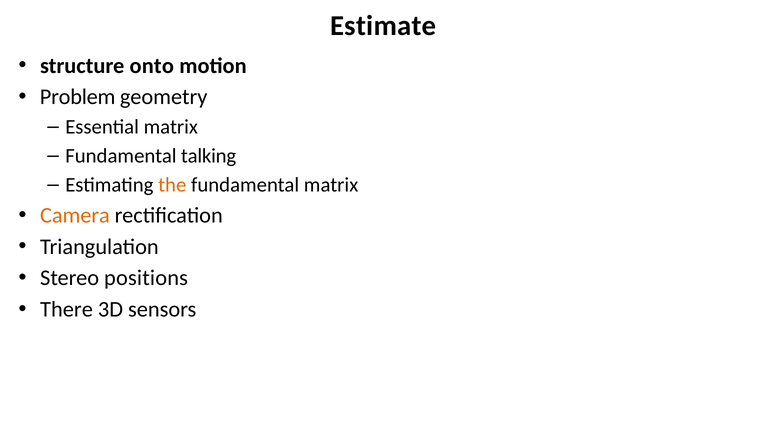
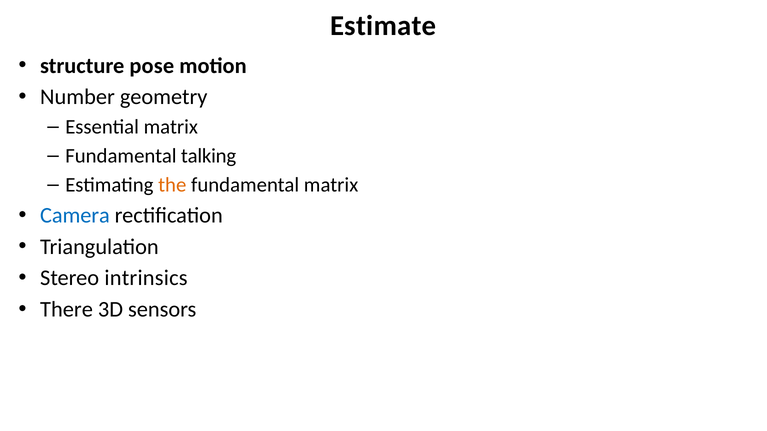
onto: onto -> pose
Problem: Problem -> Number
Camera colour: orange -> blue
positions: positions -> intrinsics
